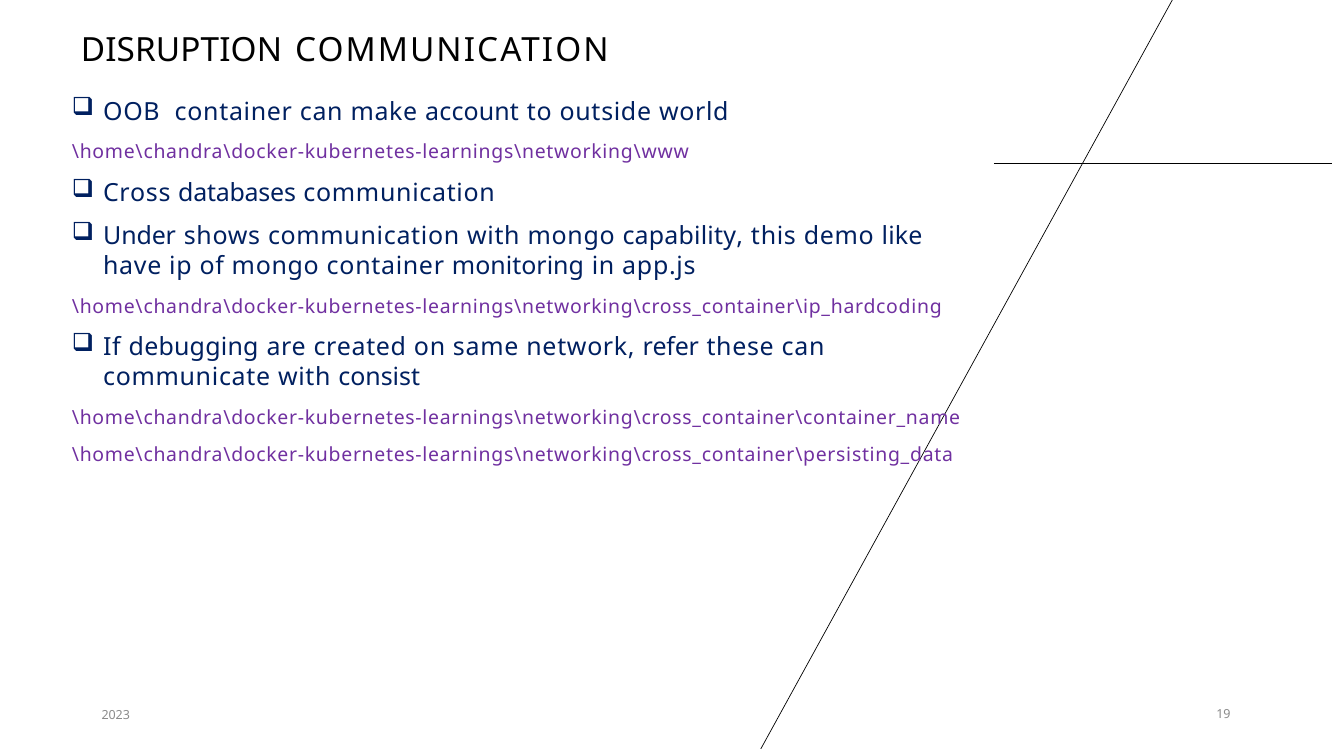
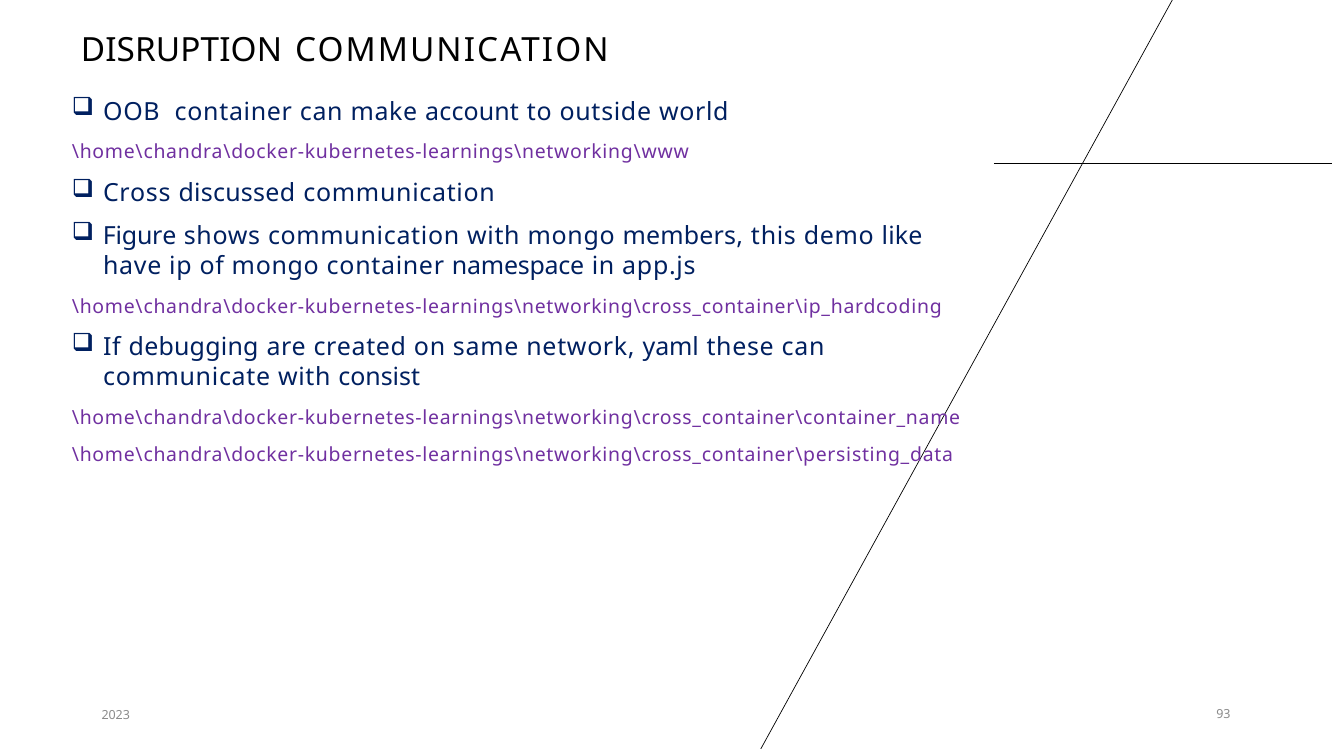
databases: databases -> discussed
Under: Under -> Figure
capability: capability -> members
monitoring: monitoring -> namespace
refer: refer -> yaml
19: 19 -> 93
